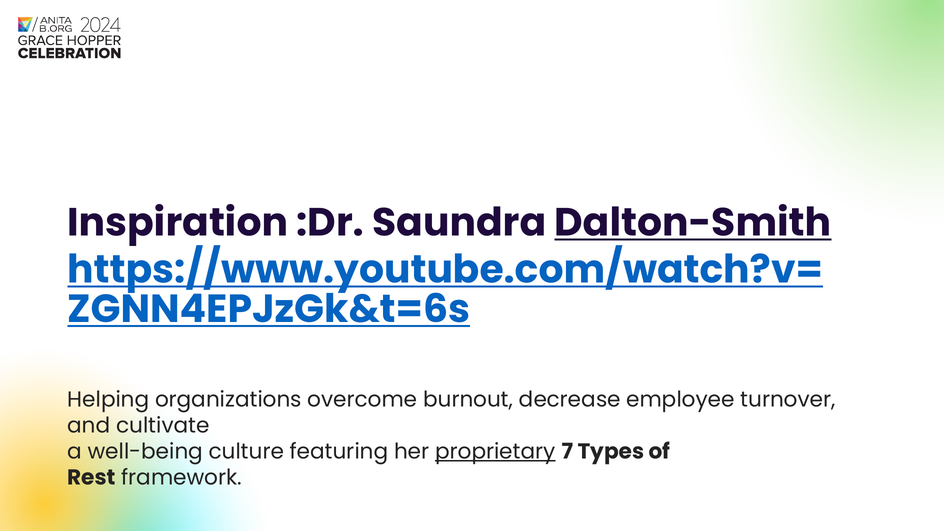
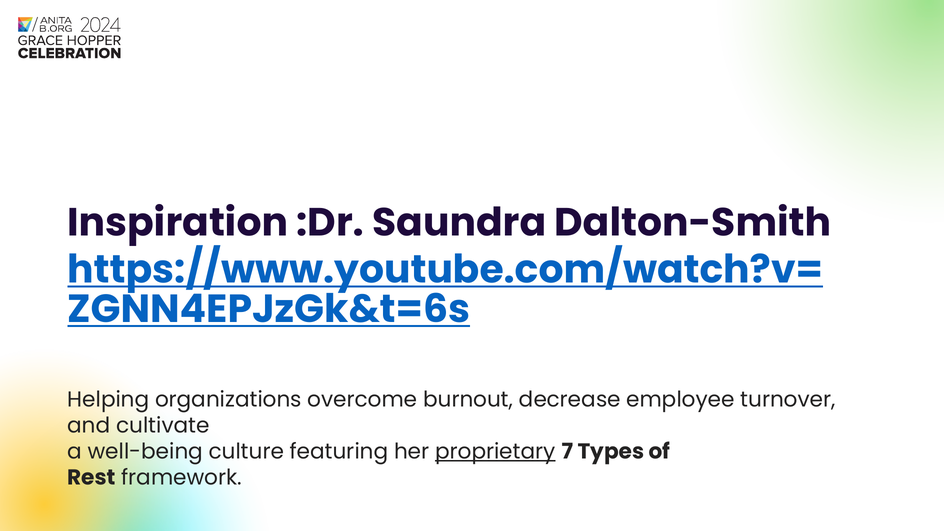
Dalton-Smith underline: present -> none
